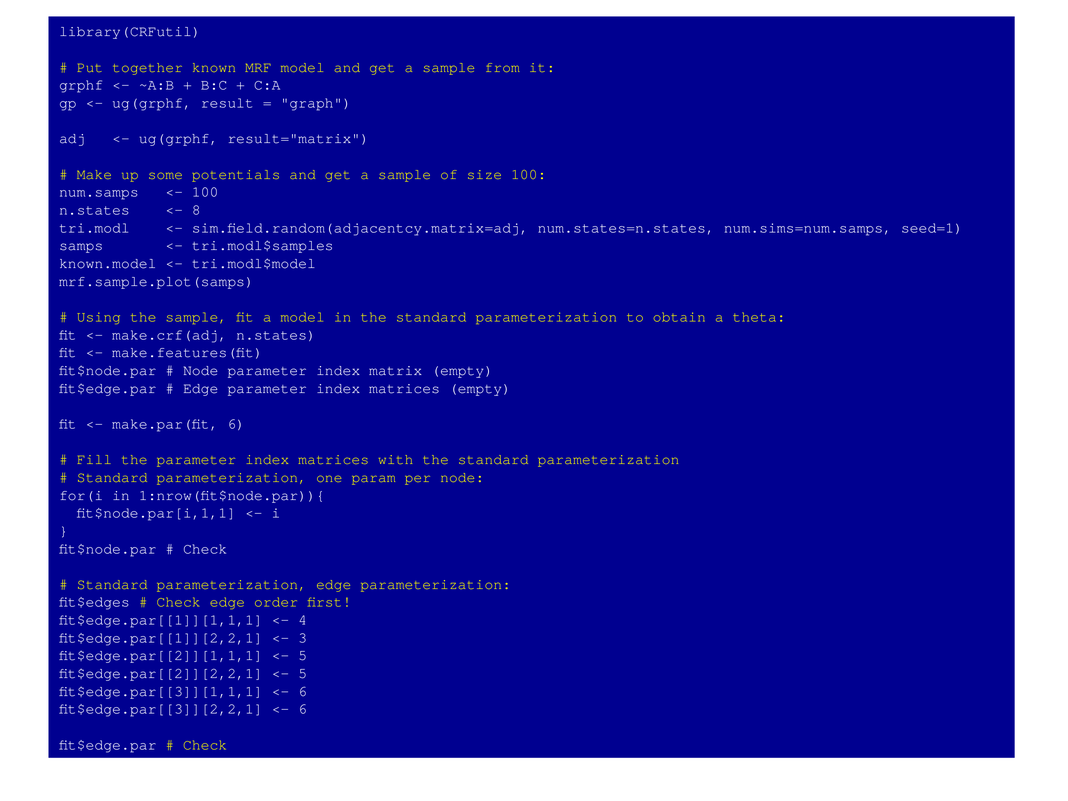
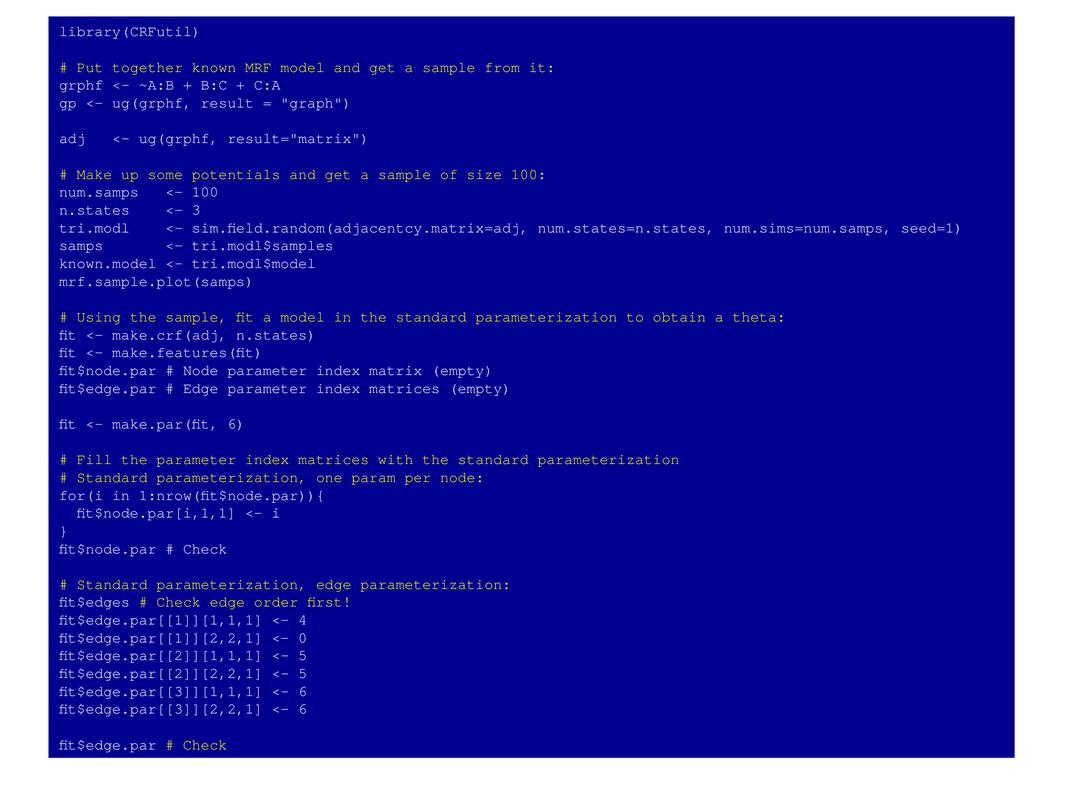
8: 8 -> 3
3: 3 -> 0
